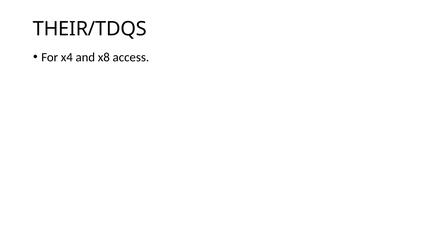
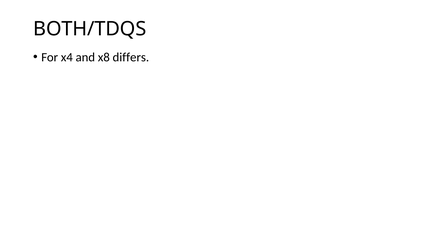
THEIR/TDQS: THEIR/TDQS -> BOTH/TDQS
access: access -> differs
